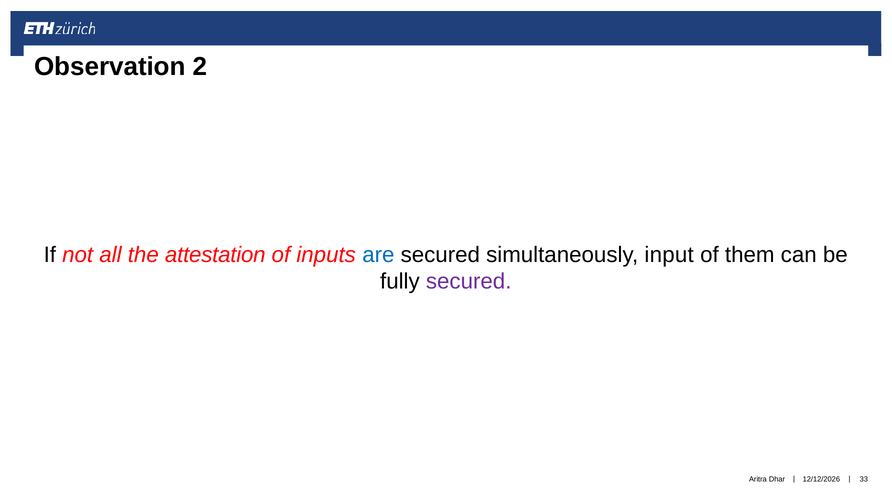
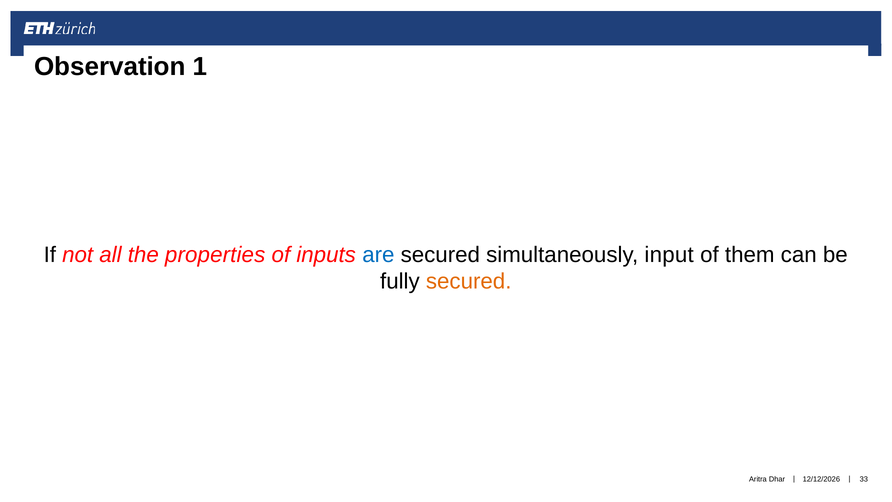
2: 2 -> 1
attestation: attestation -> properties
secured at (469, 282) colour: purple -> orange
